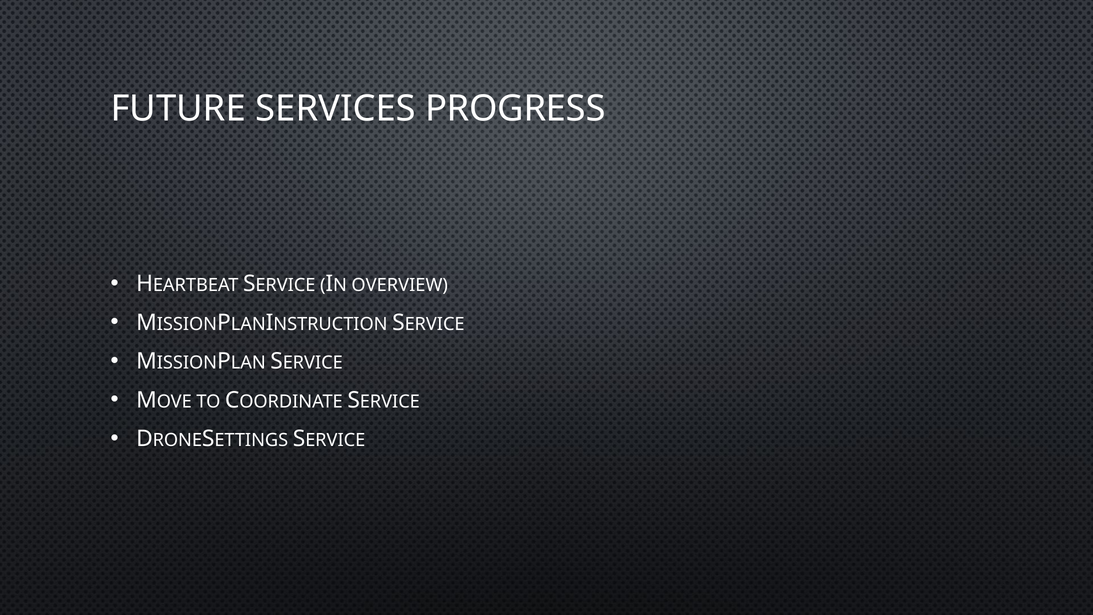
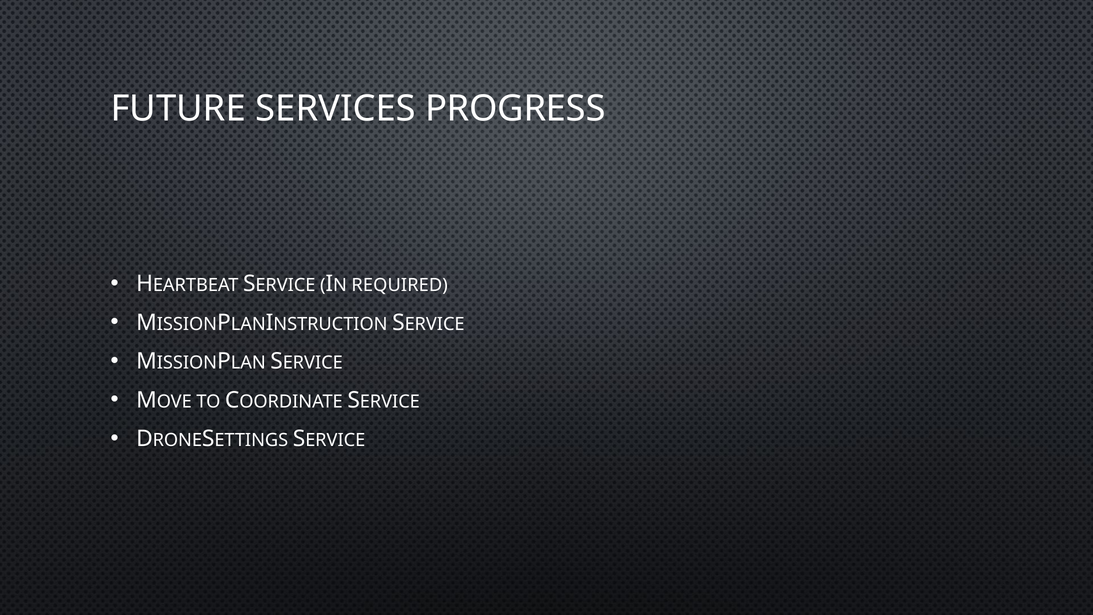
OVERVIEW: OVERVIEW -> REQUIRED
